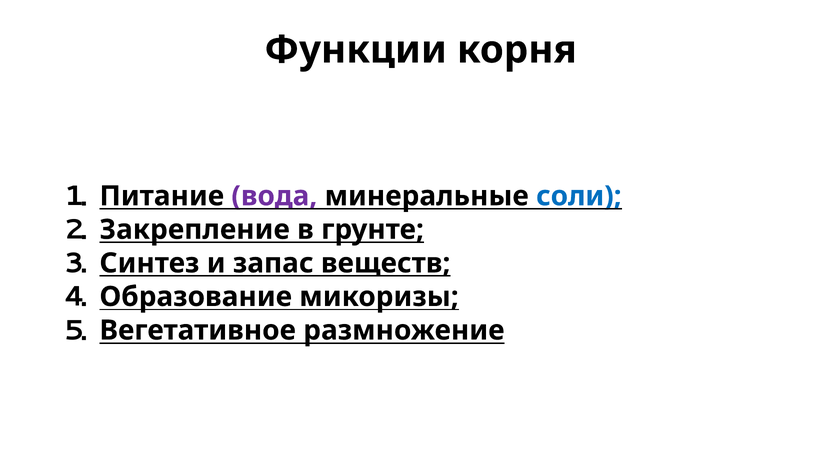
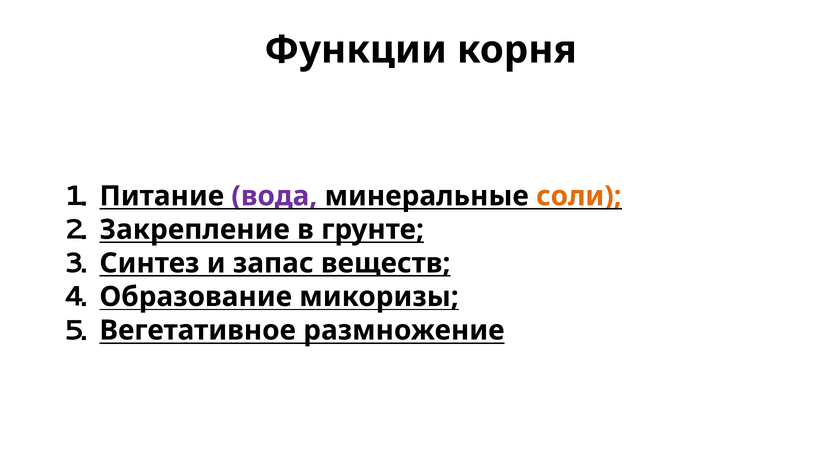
соли colour: blue -> orange
